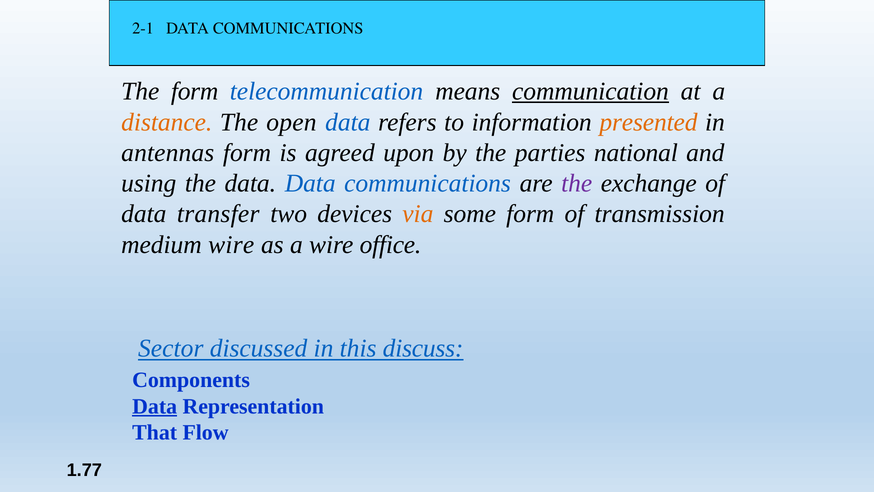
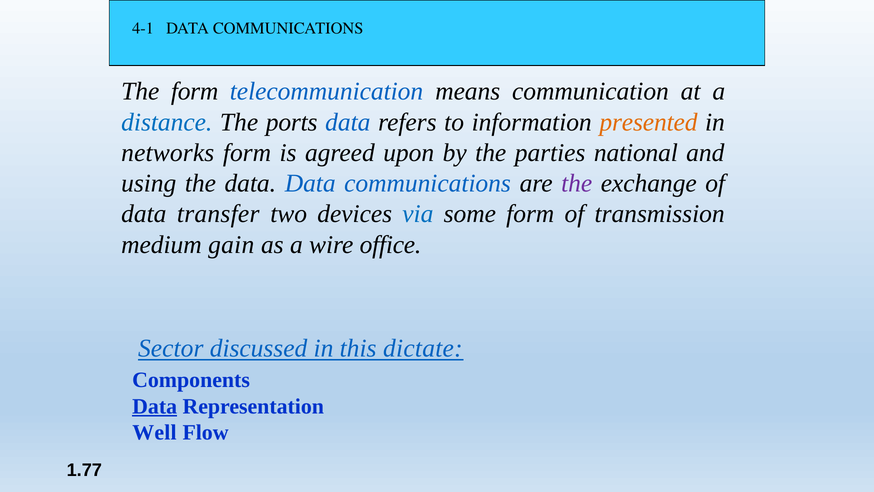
2-1: 2-1 -> 4-1
communication underline: present -> none
distance colour: orange -> blue
open: open -> ports
antennas: antennas -> networks
via colour: orange -> blue
medium wire: wire -> gain
discuss: discuss -> dictate
That: That -> Well
